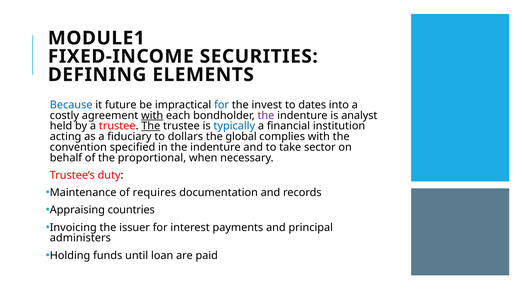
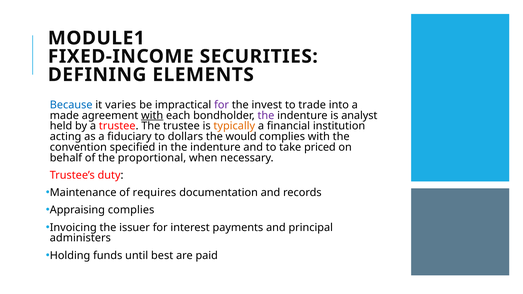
future: future -> varies
for at (222, 105) colour: blue -> purple
dates: dates -> trade
costly: costly -> made
The at (151, 126) underline: present -> none
typically colour: blue -> orange
global: global -> would
sector: sector -> priced
Appraising countries: countries -> complies
loan: loan -> best
